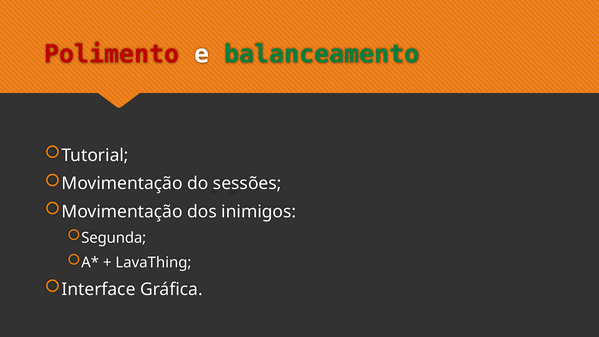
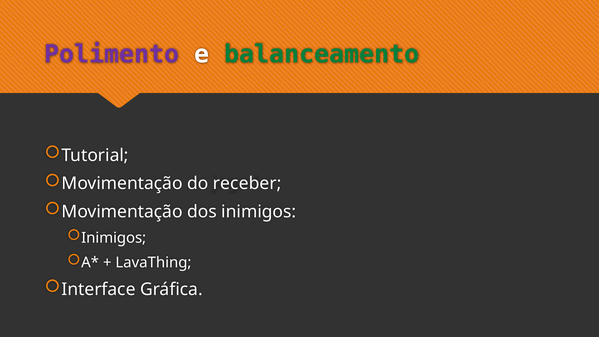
Polimento colour: red -> purple
sessões: sessões -> receber
Segunda at (114, 238): Segunda -> Inimigos
